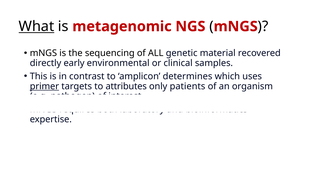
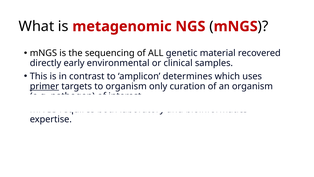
What underline: present -> none
to attributes: attributes -> organism
patients: patients -> curation
